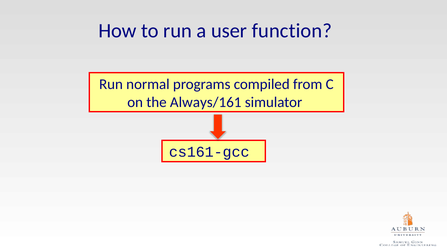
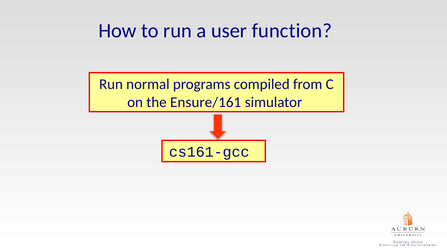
Always/161: Always/161 -> Ensure/161
